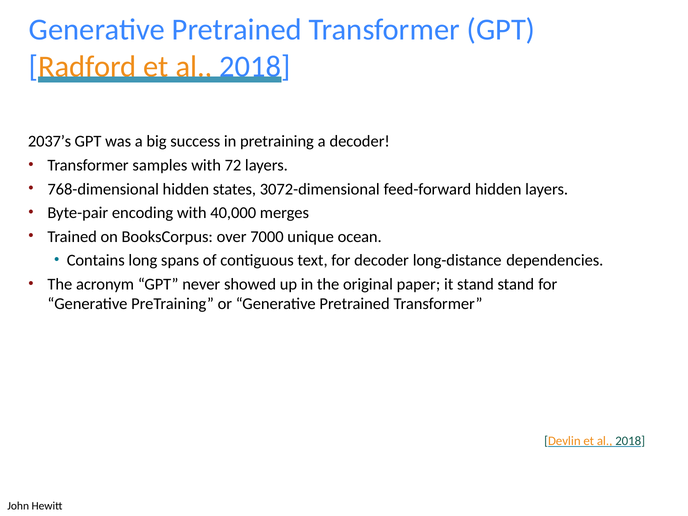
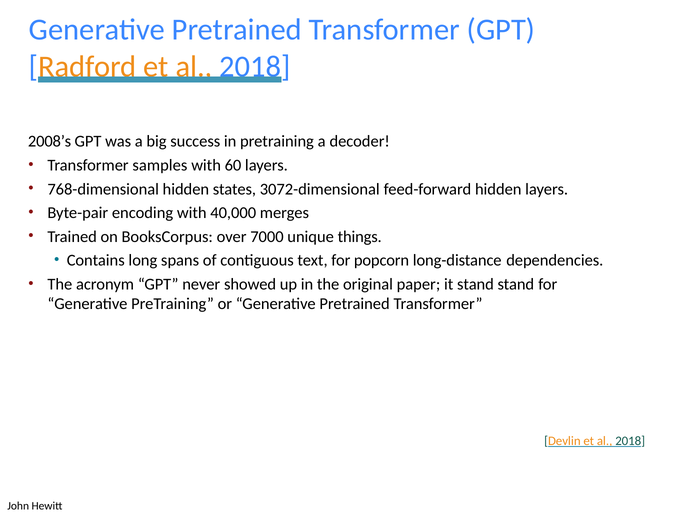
2037’s: 2037’s -> 2008’s
72: 72 -> 60
ocean: ocean -> things
for decoder: decoder -> popcorn
